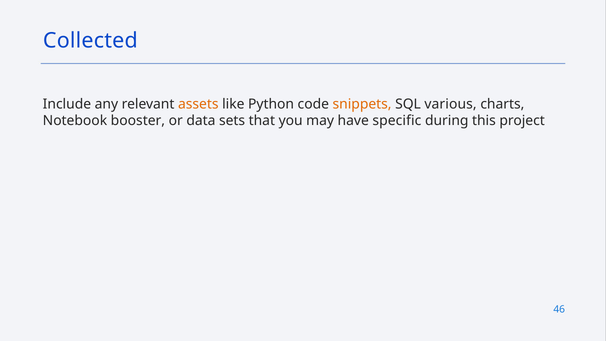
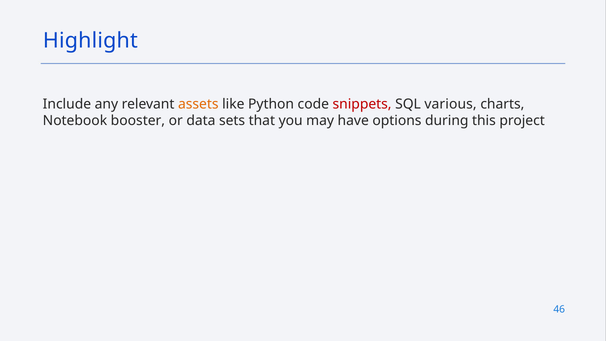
Collected: Collected -> Highlight
snippets colour: orange -> red
specific: specific -> options
